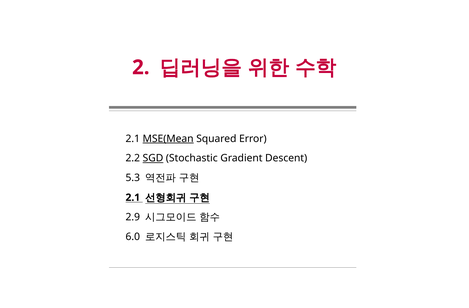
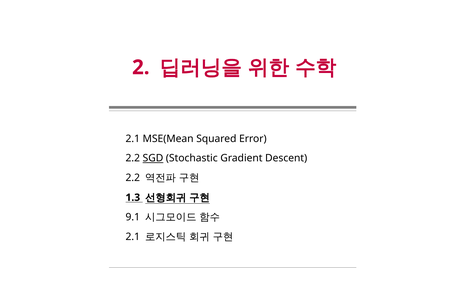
MSE(Mean underline: present -> none
5.3 at (133, 178): 5.3 -> 2.2
2.1 at (133, 198): 2.1 -> 1.3
2.9: 2.9 -> 9.1
6.0 at (133, 237): 6.0 -> 2.1
